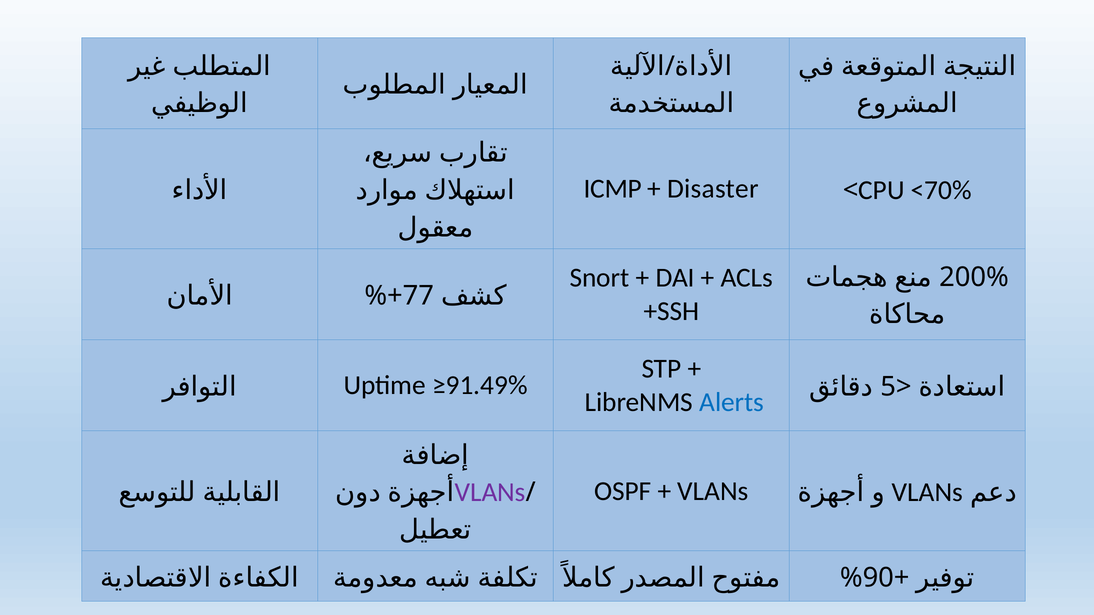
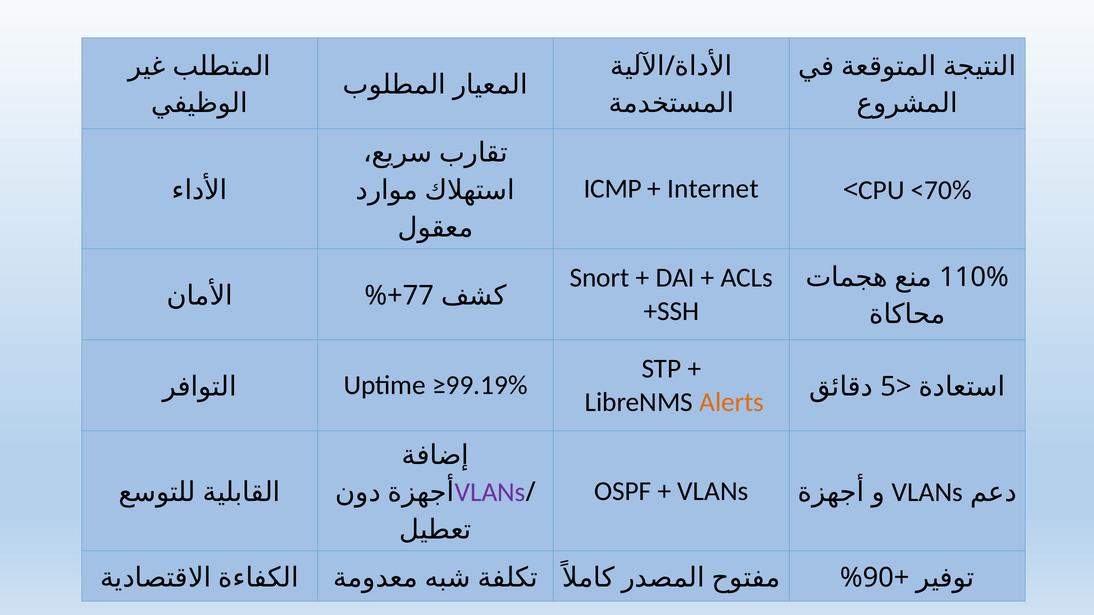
Disaster: Disaster -> Internet
200%: 200% -> 110%
≥91.49%: ≥91.49% -> ≥99.19%
Alerts colour: blue -> orange
